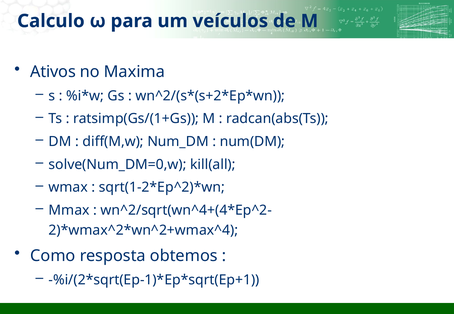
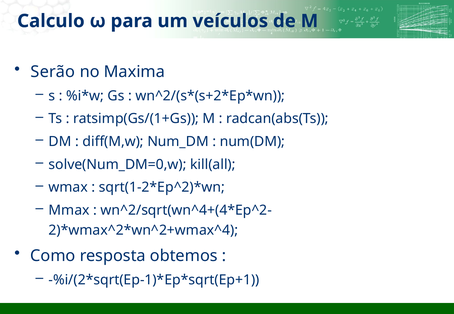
Ativos: Ativos -> Serão
